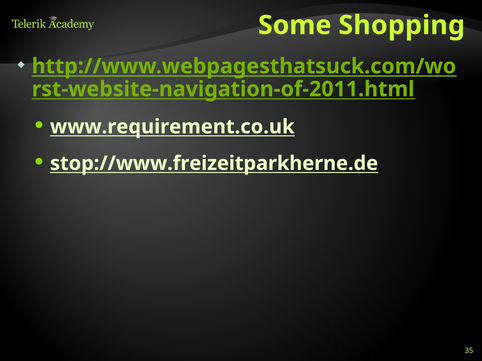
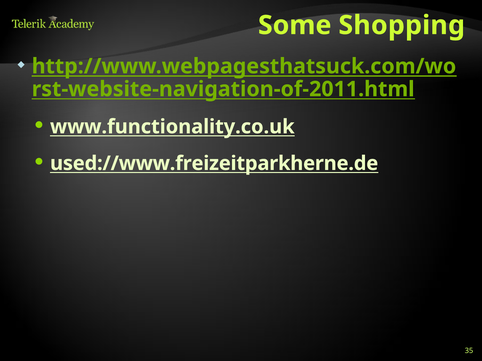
www.requirement.co.uk: www.requirement.co.uk -> www.functionality.co.uk
stop://www.freizeitparkherne.de: stop://www.freizeitparkherne.de -> used://www.freizeitparkherne.de
